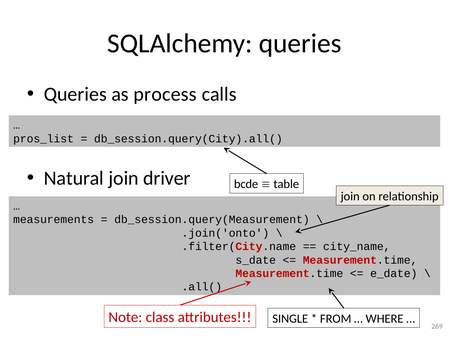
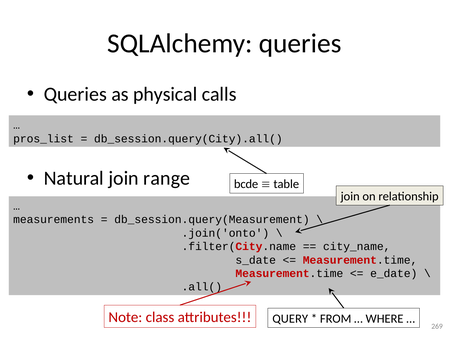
process: process -> physical
driver: driver -> range
SINGLE: SINGLE -> QUERY
